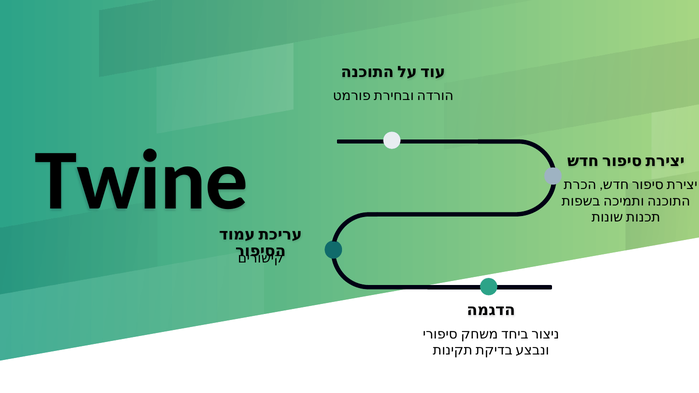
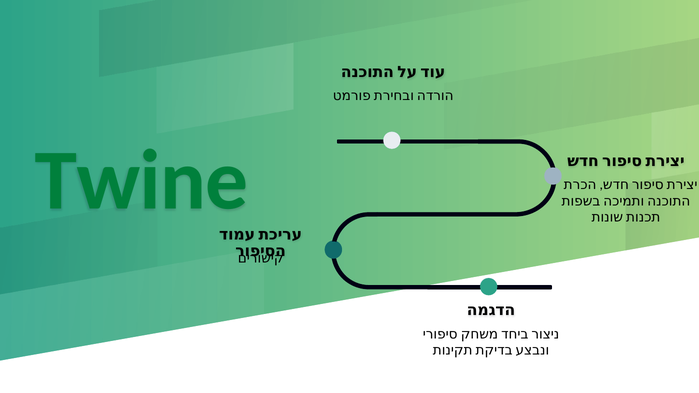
Twine colour: black -> green
